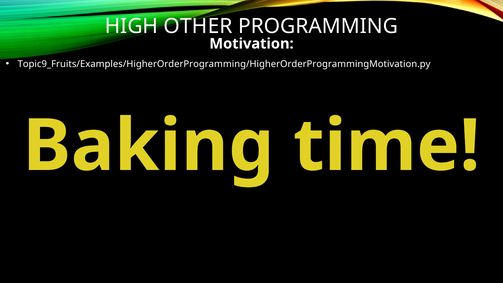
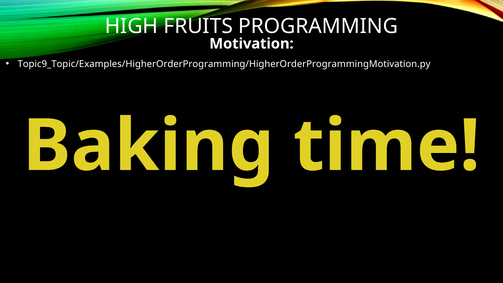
OTHER: OTHER -> FRUITS
Topic9_Fruits/Examples/HigherOrderProgramming/HigherOrderProgrammingMotivation.py: Topic9_Fruits/Examples/HigherOrderProgramming/HigherOrderProgrammingMotivation.py -> Topic9_Topic/Examples/HigherOrderProgramming/HigherOrderProgrammingMotivation.py
